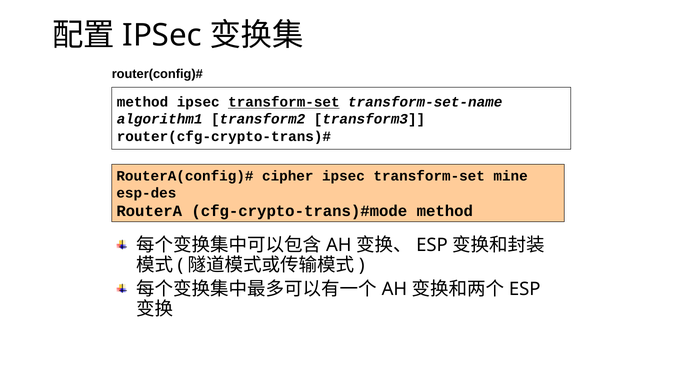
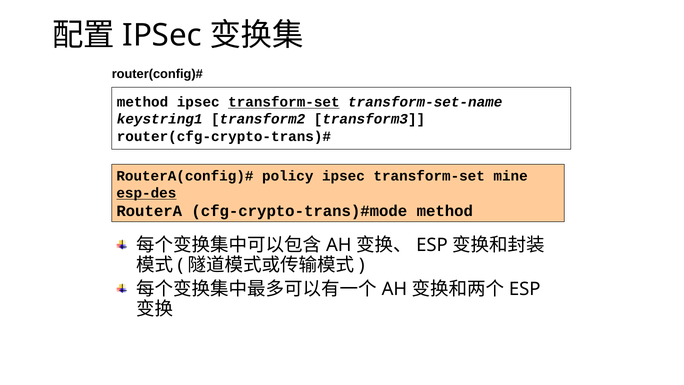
algorithm1: algorithm1 -> keystring1
cipher: cipher -> policy
esp-des underline: none -> present
